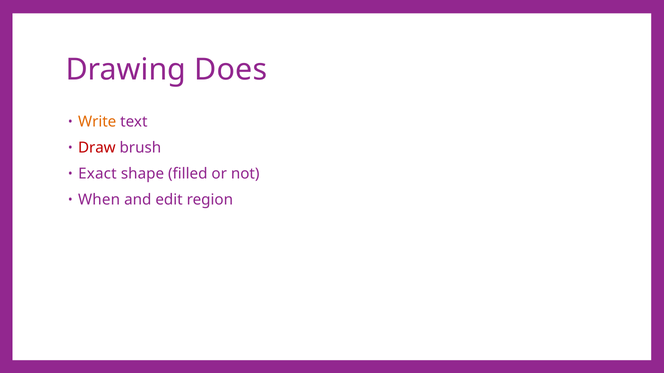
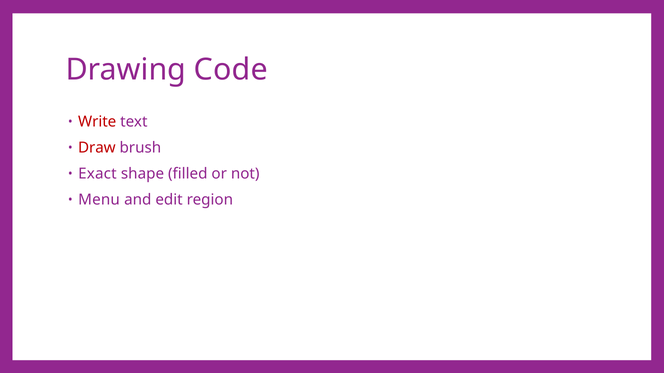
Does: Does -> Code
Write colour: orange -> red
When: When -> Menu
